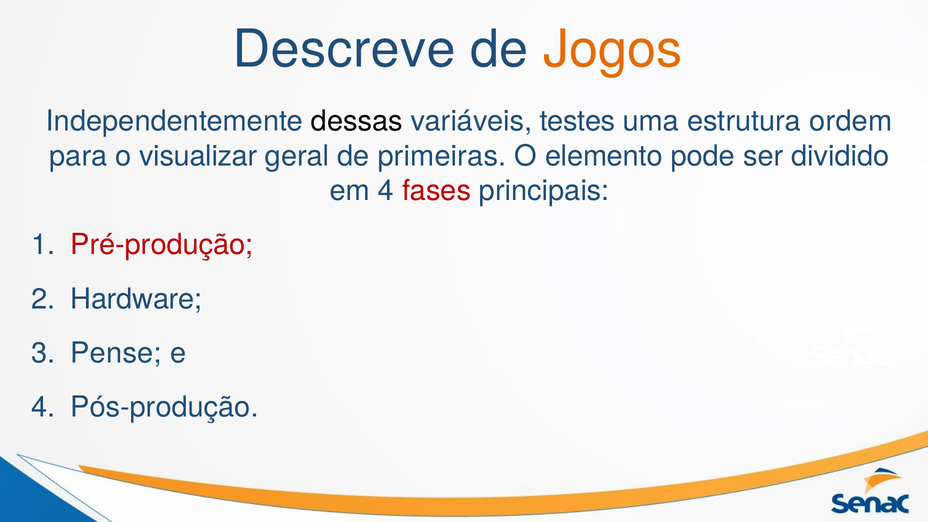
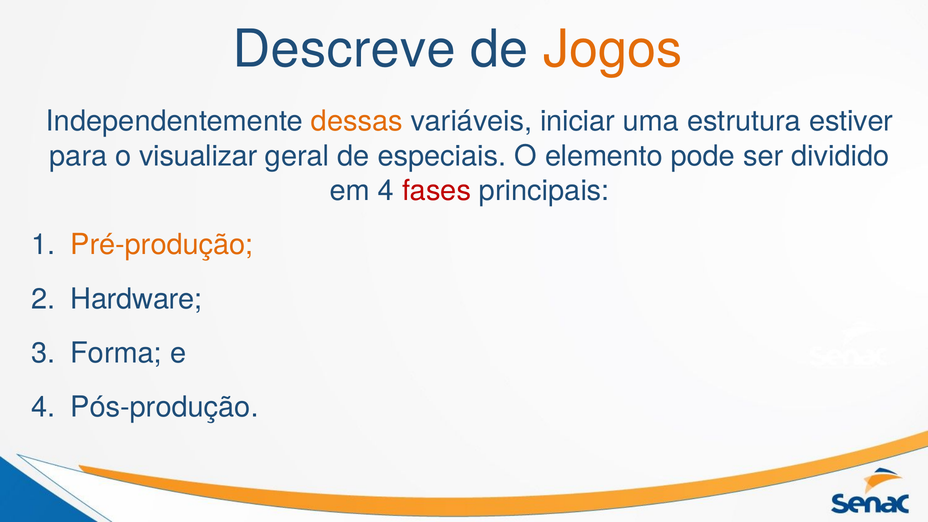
dessas colour: black -> orange
testes: testes -> iniciar
ordem: ordem -> estiver
primeiras: primeiras -> especiais
Pré-produção colour: red -> orange
Pense: Pense -> Forma
